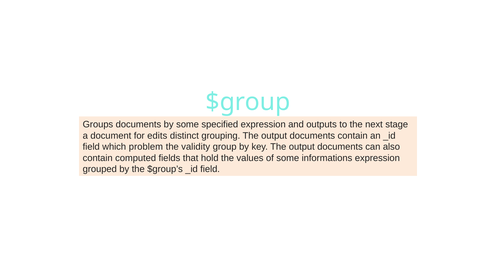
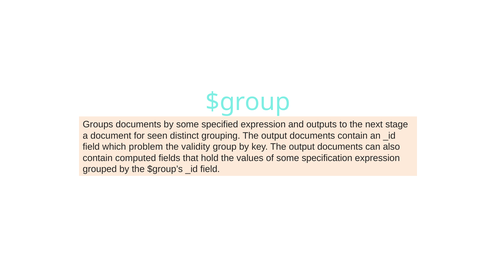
edits: edits -> seen
informations: informations -> specification
